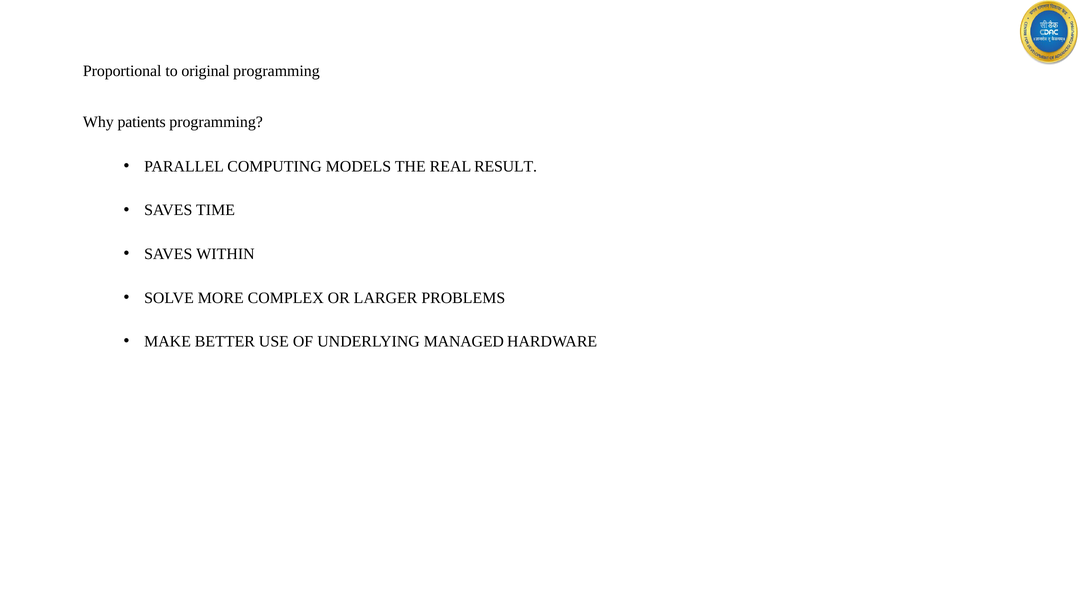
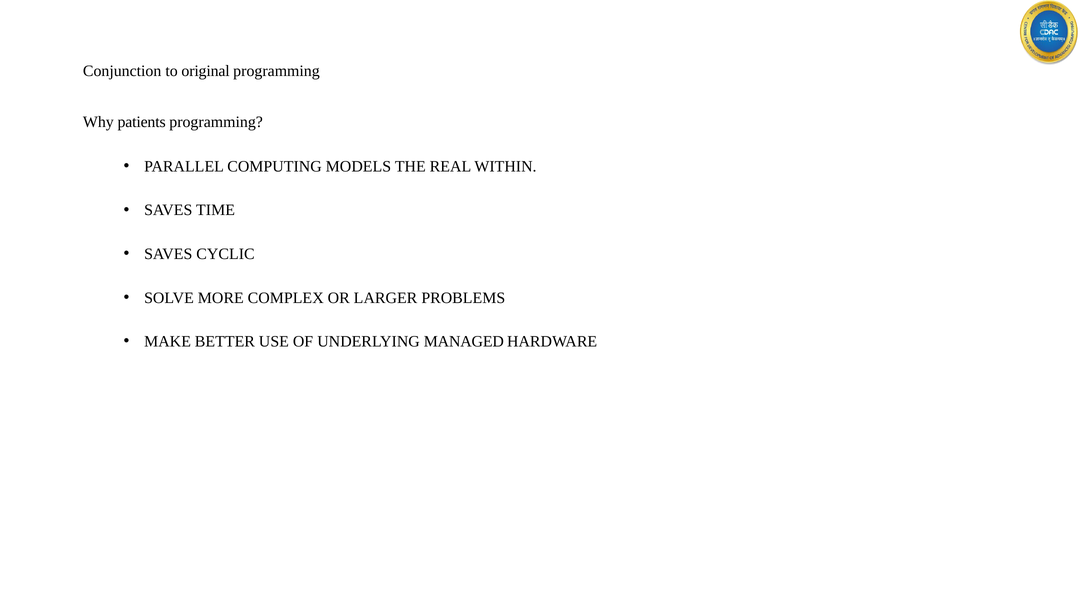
Proportional: Proportional -> Conjunction
RESULT: RESULT -> WITHIN
WITHIN: WITHIN -> CYCLIC
